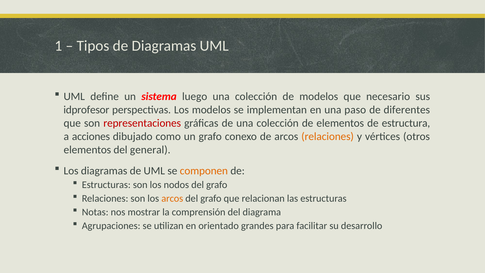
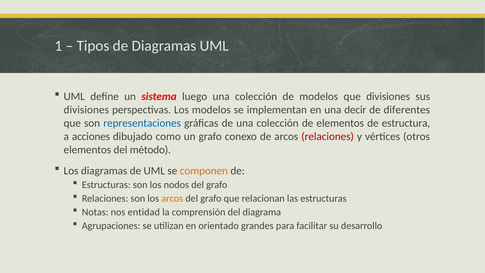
que necesario: necesario -> divisiones
idprofesor at (86, 110): idprofesor -> divisiones
paso: paso -> decir
representaciones colour: red -> blue
relaciones at (328, 136) colour: orange -> red
general: general -> método
mostrar: mostrar -> entidad
